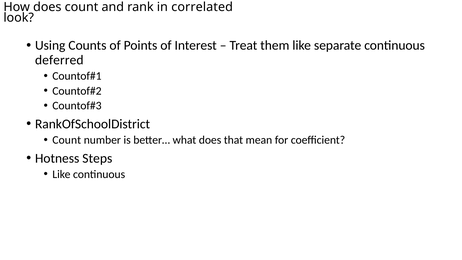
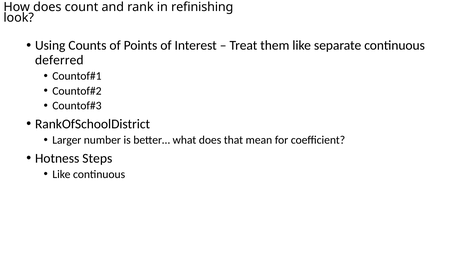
correlated: correlated -> refinishing
Count at (67, 140): Count -> Larger
